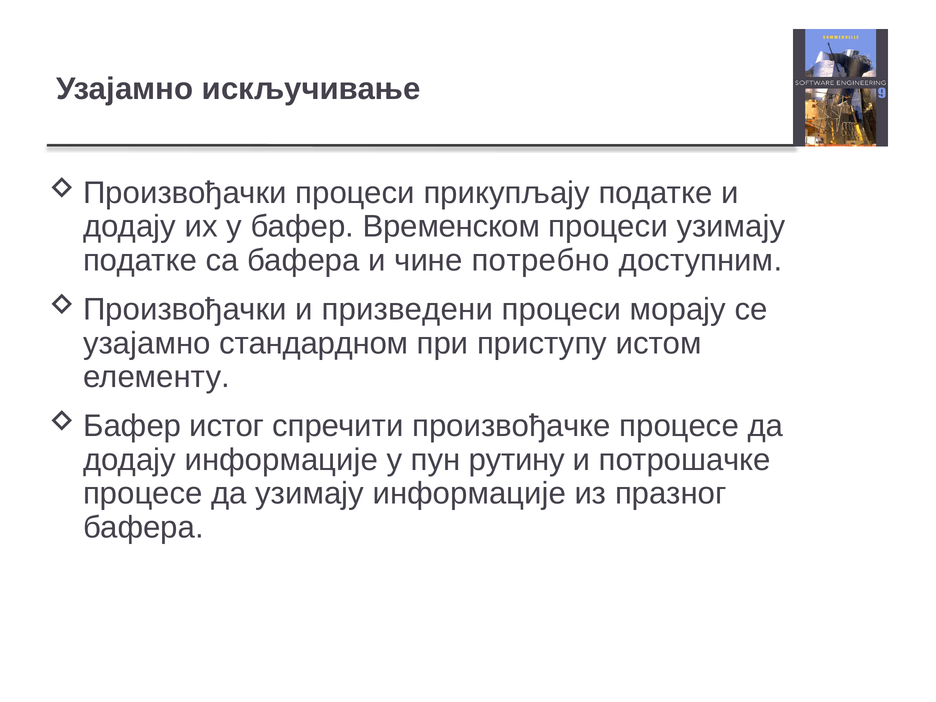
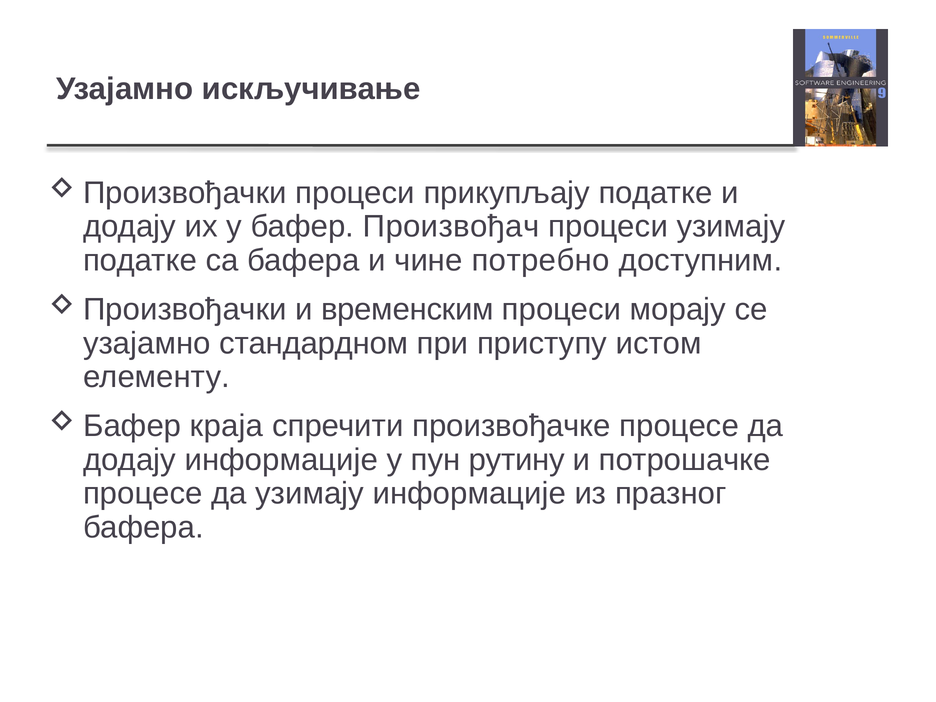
Временском: Временском -> Произвођач
призведени: призведени -> временским
истог: истог -> краја
